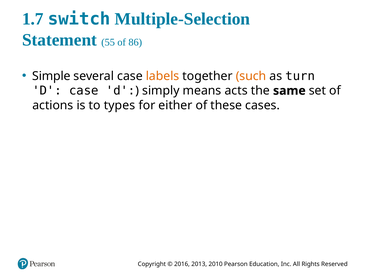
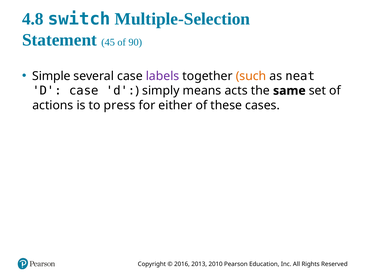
1.7: 1.7 -> 4.8
55: 55 -> 45
86: 86 -> 90
labels colour: orange -> purple
turn: turn -> neat
types: types -> press
